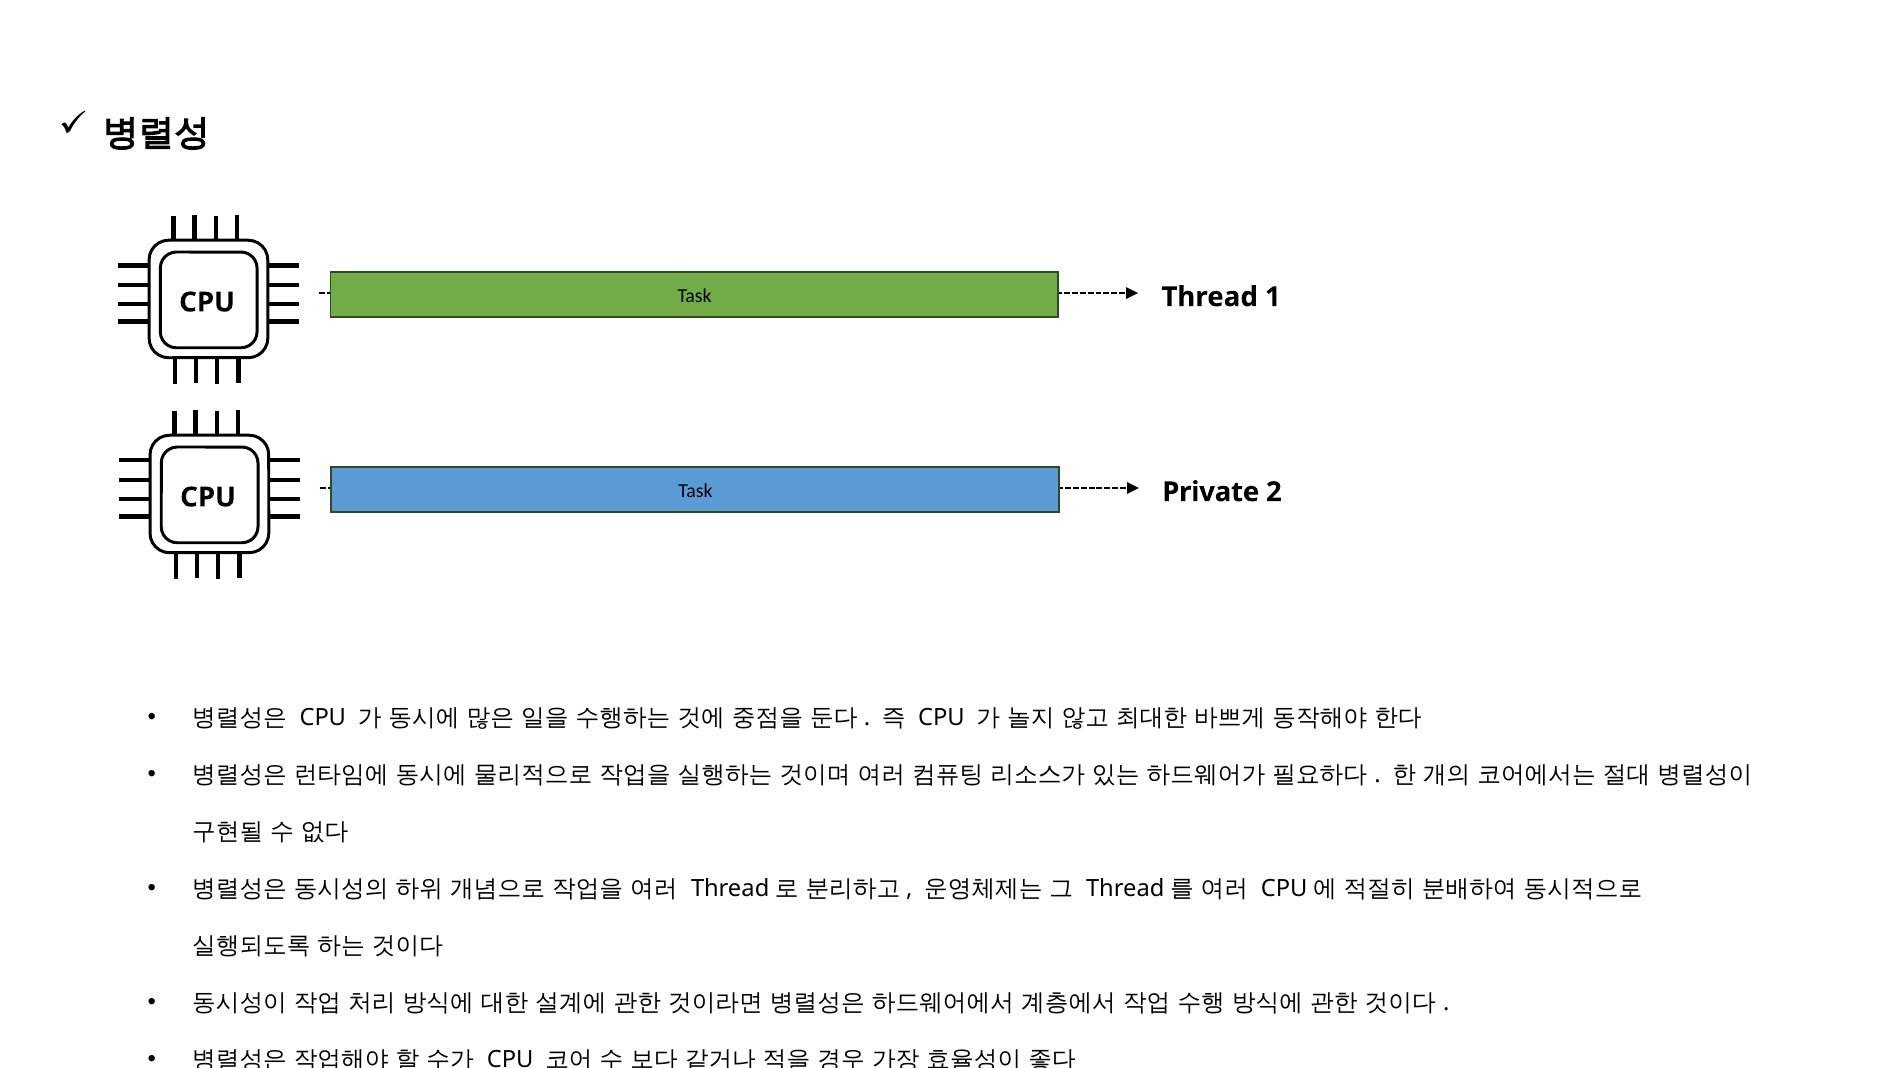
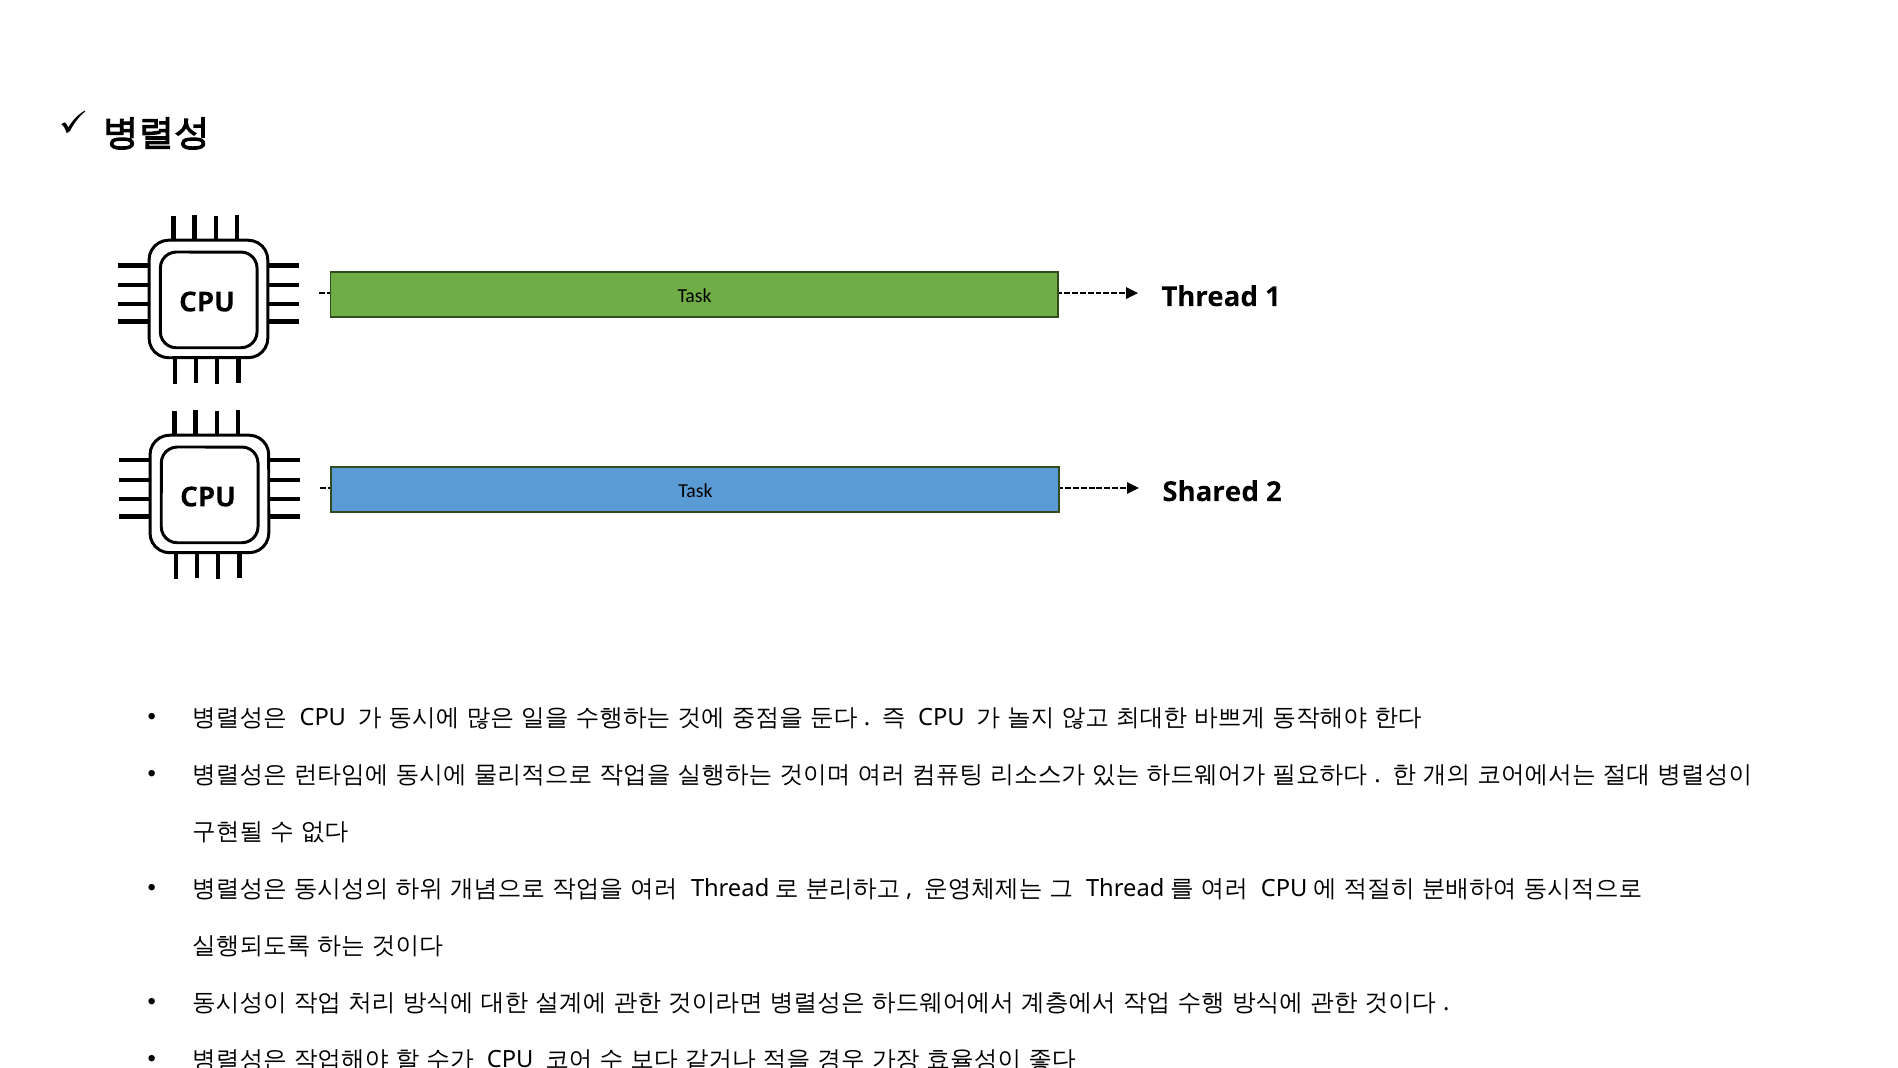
Private: Private -> Shared
